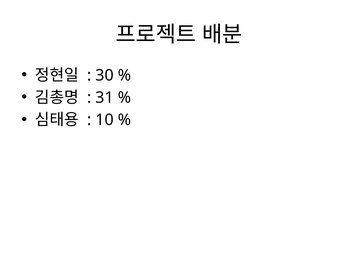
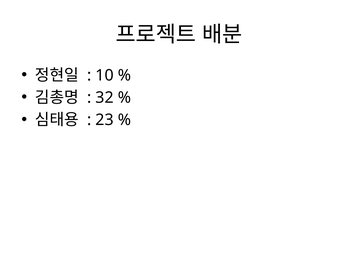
30: 30 -> 10
31: 31 -> 32
10: 10 -> 23
